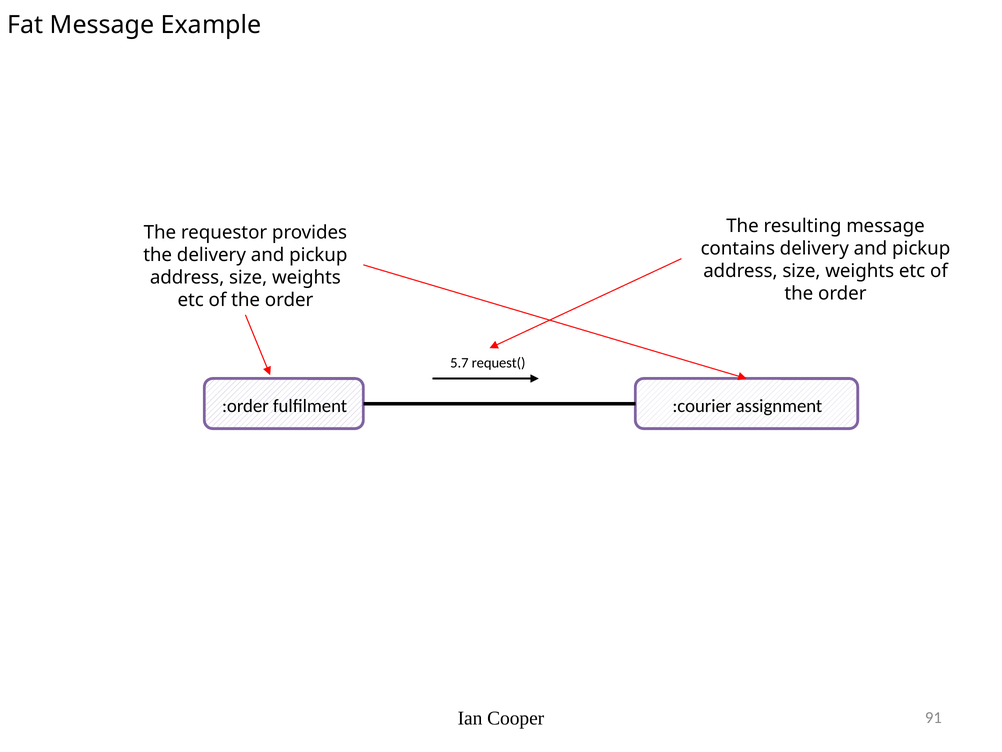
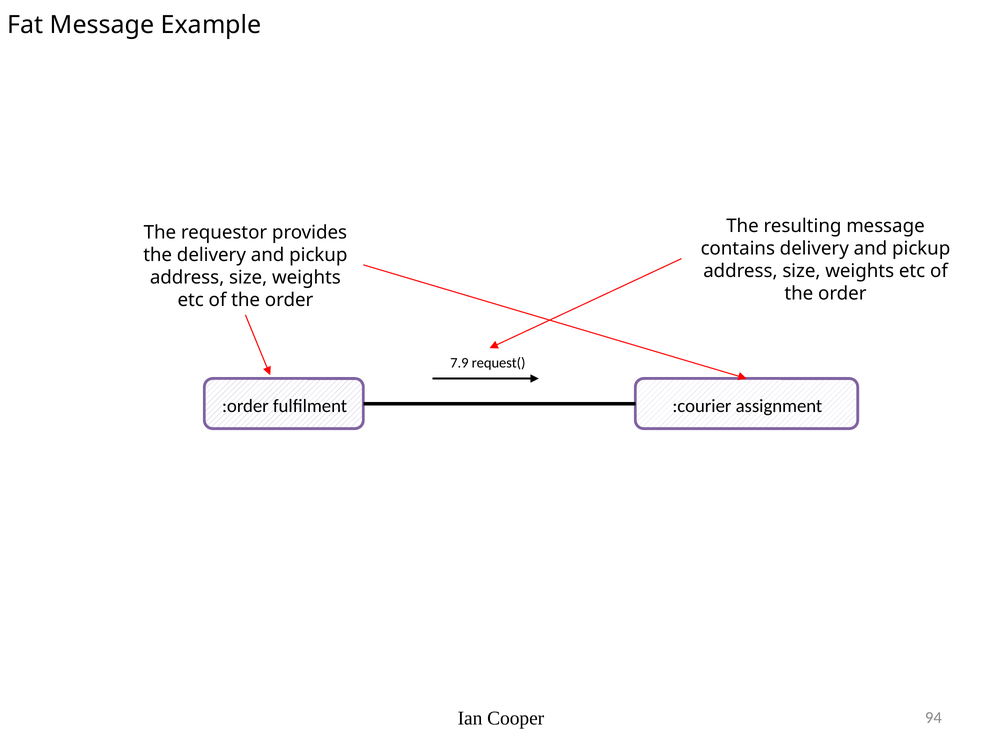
5.7: 5.7 -> 7.9
91: 91 -> 94
